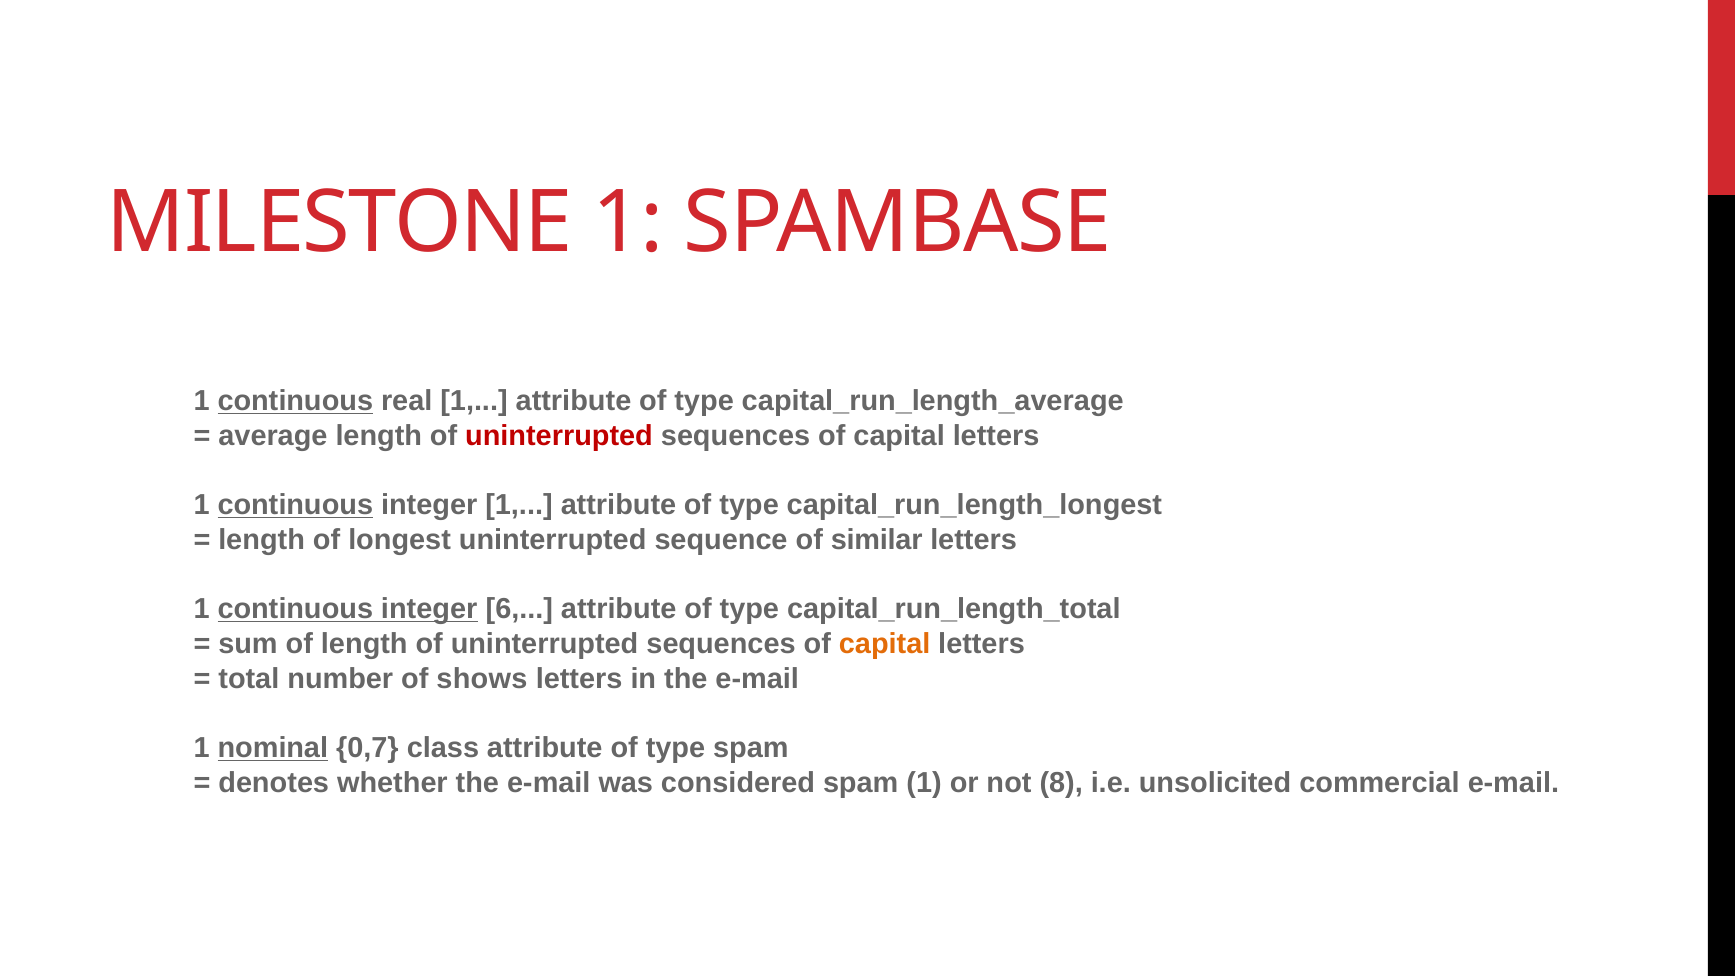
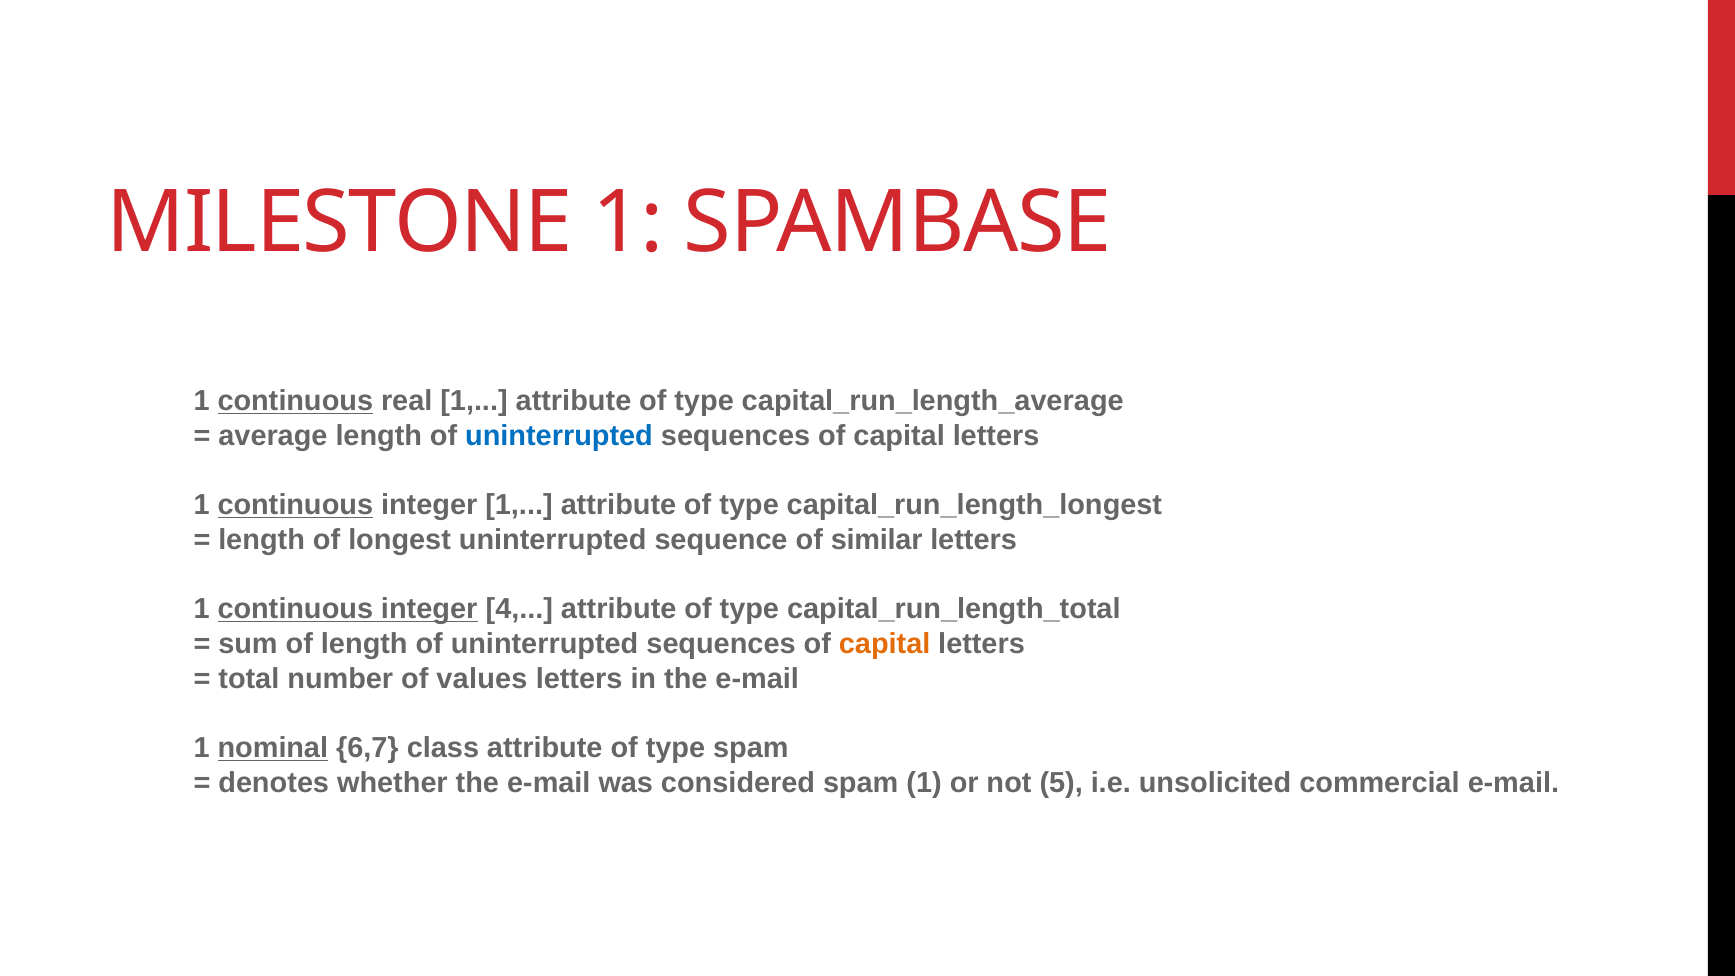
uninterrupted at (559, 436) colour: red -> blue
6: 6 -> 4
shows: shows -> values
0,7: 0,7 -> 6,7
8: 8 -> 5
